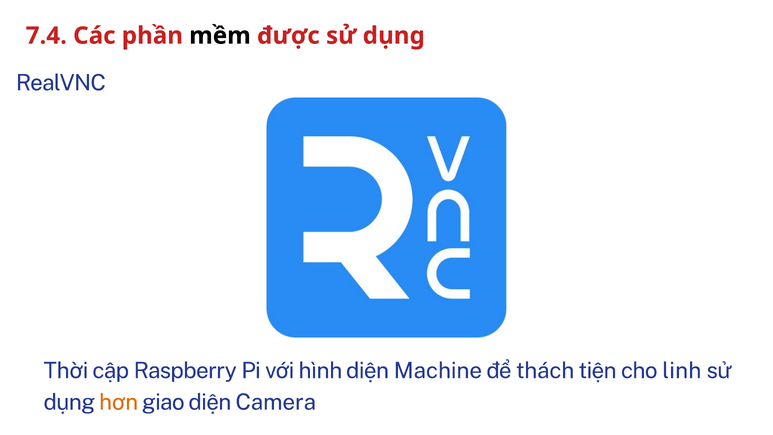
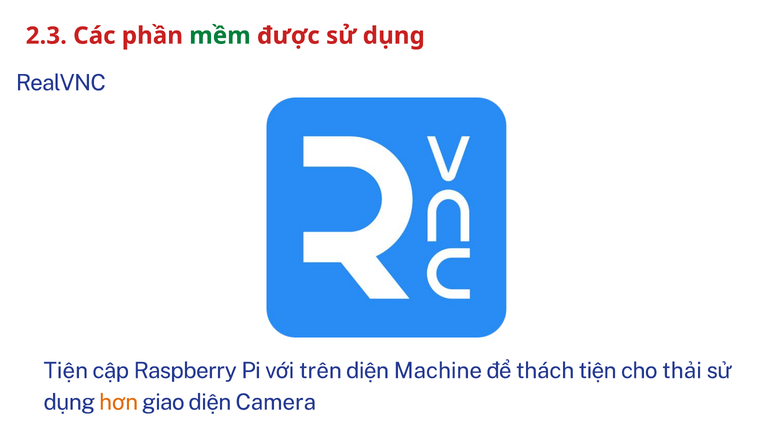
7.4: 7.4 -> 2.3
mềm colour: black -> green
Thời at (66, 371): Thời -> Tiện
hình: hình -> trên
linh: linh -> thải
